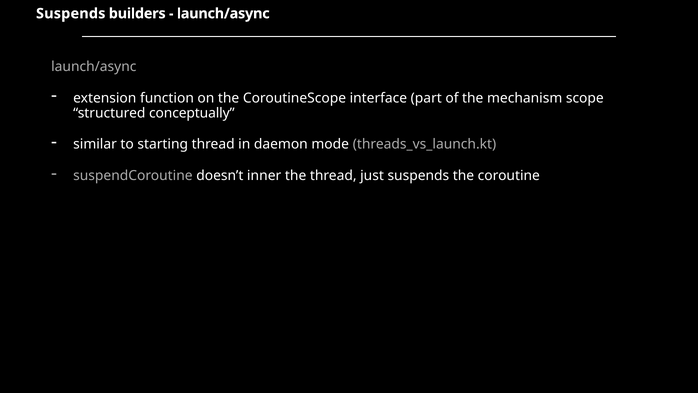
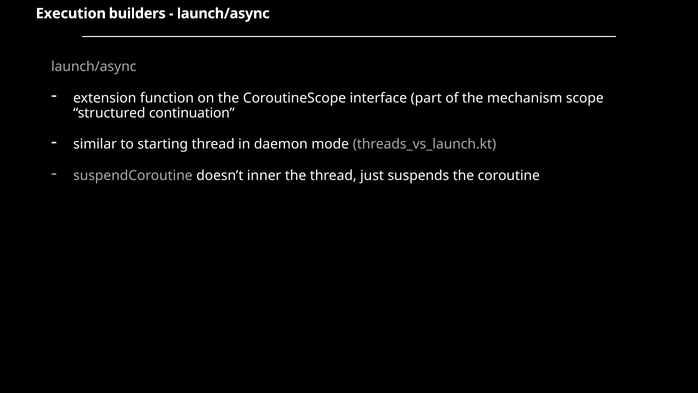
Suspends at (71, 14): Suspends -> Execution
conceptually: conceptually -> continuation
